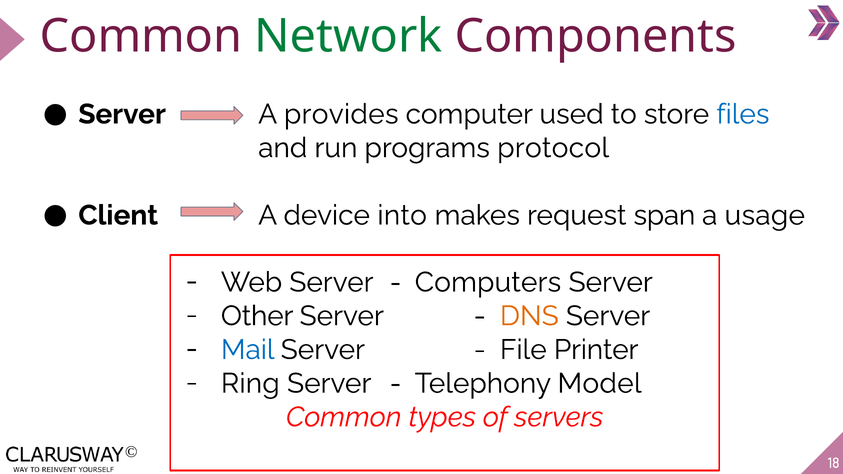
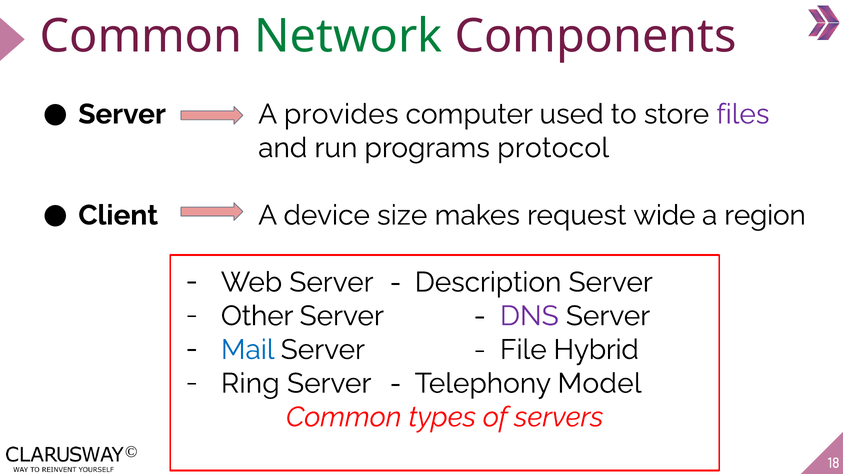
files colour: blue -> purple
into: into -> size
span: span -> wide
usage: usage -> region
Computers: Computers -> Description
DNS colour: orange -> purple
Printer: Printer -> Hybrid
